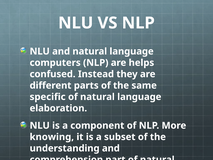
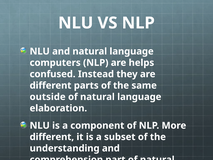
specific: specific -> outside
knowing at (52, 137): knowing -> different
